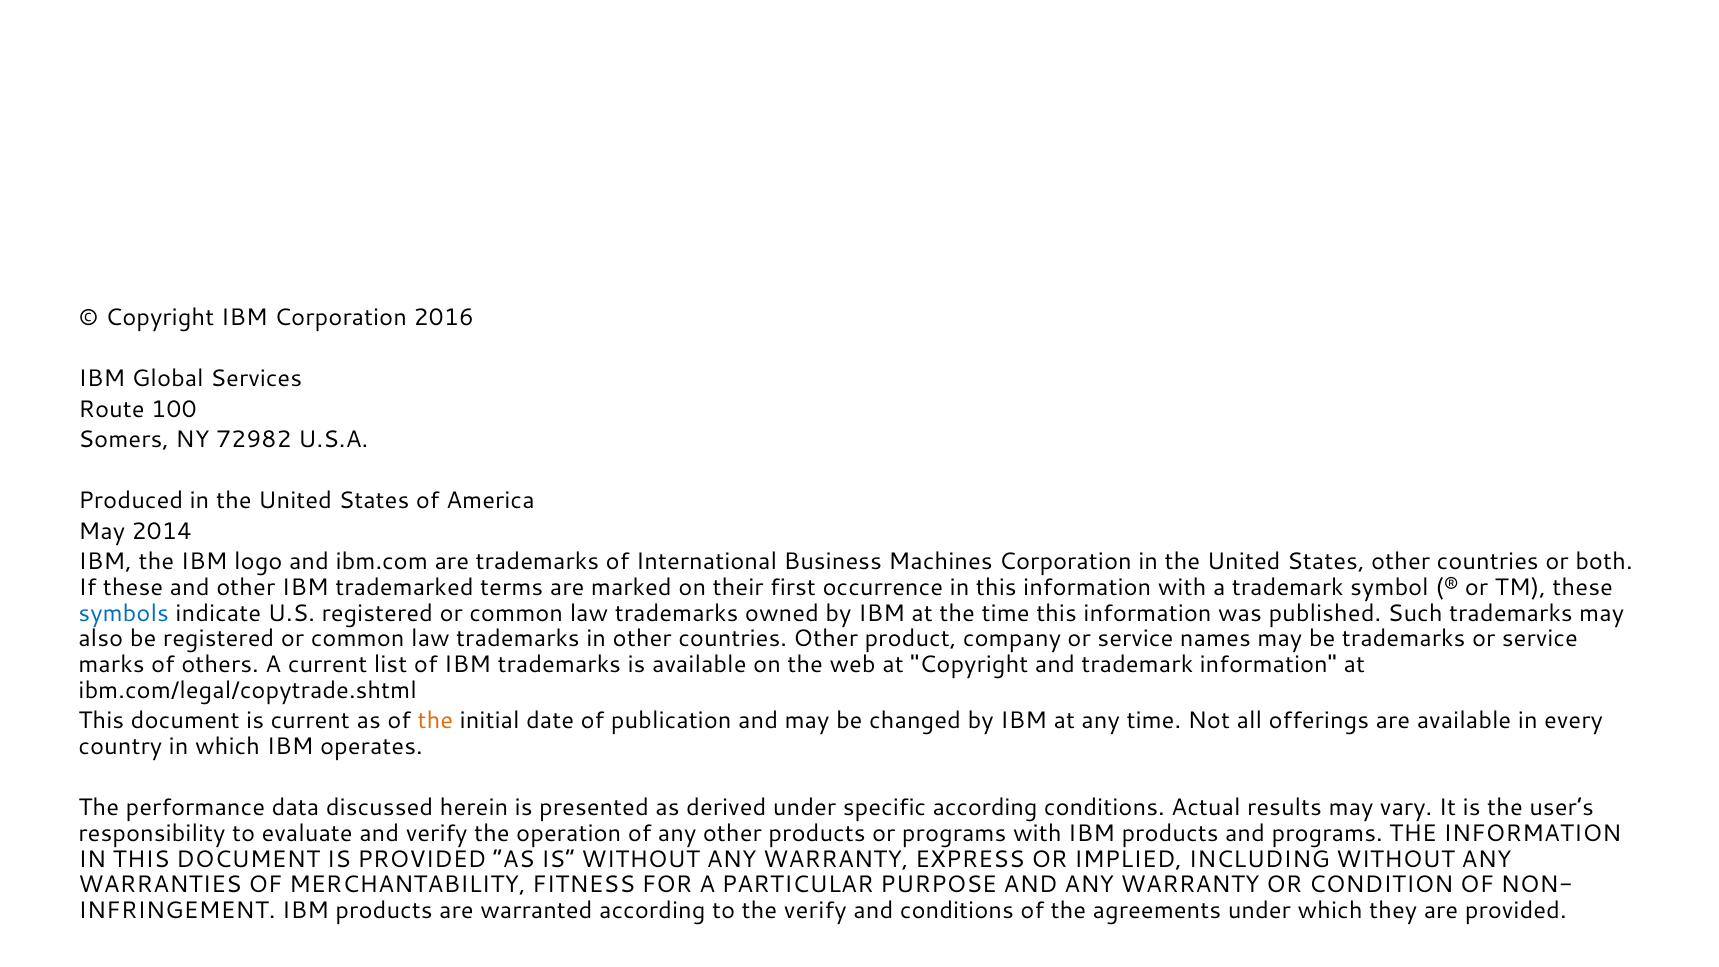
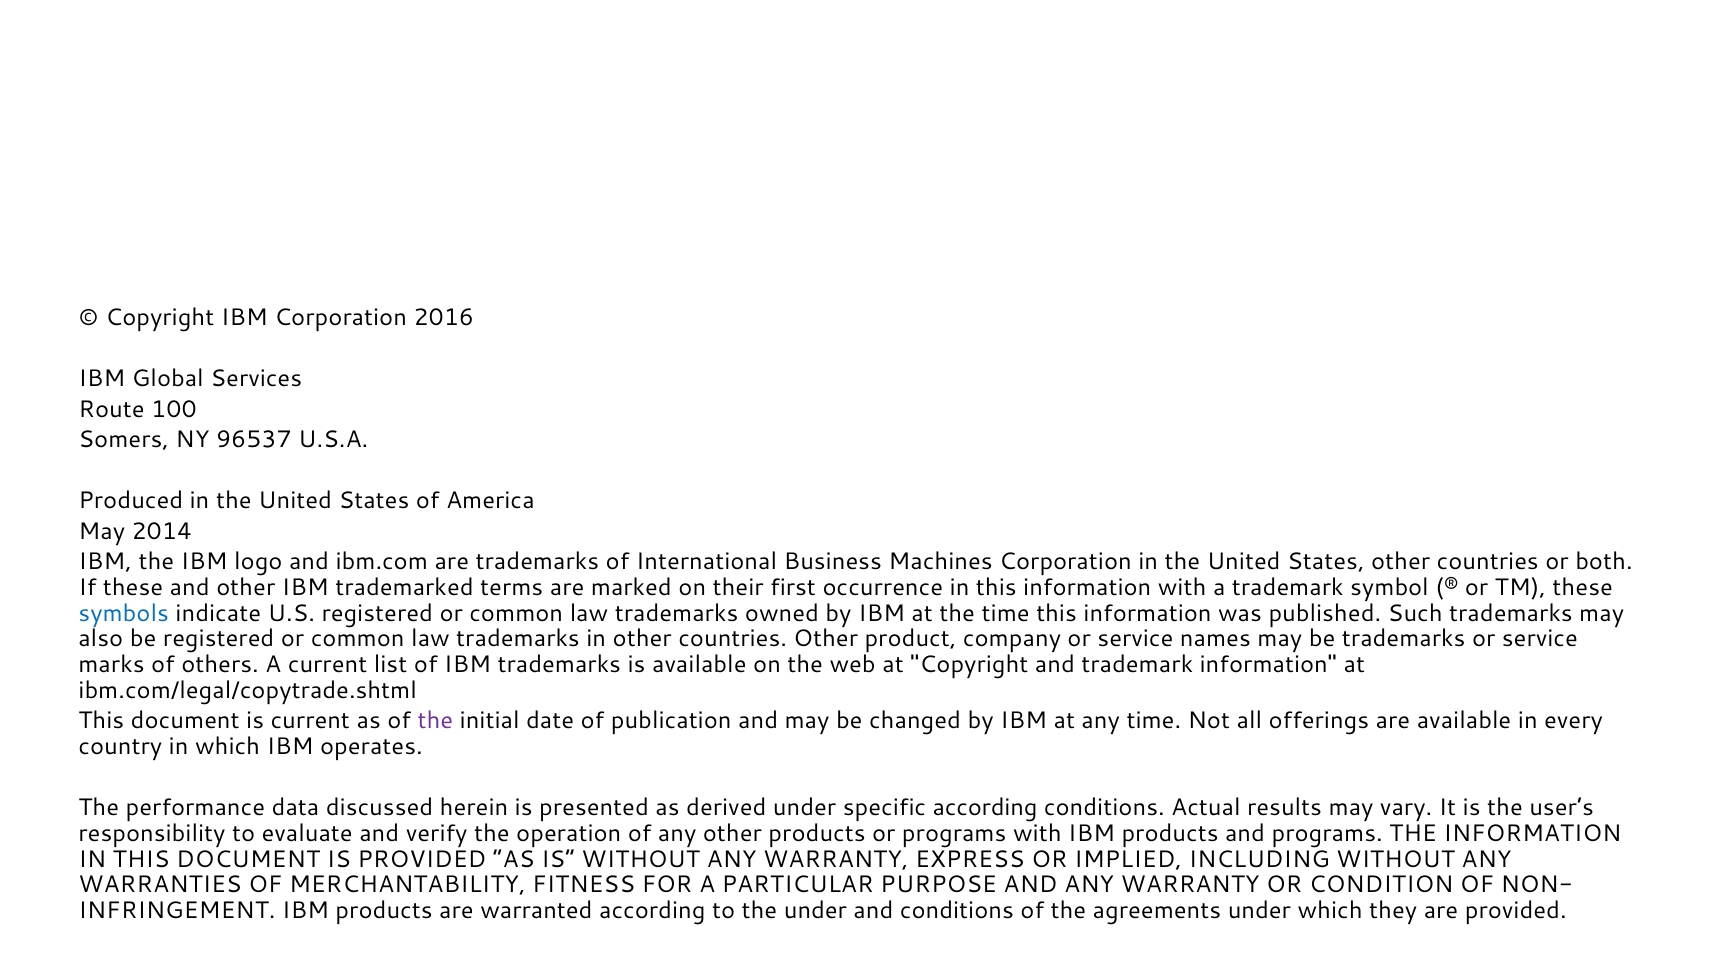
72982: 72982 -> 96537
the at (435, 721) colour: orange -> purple
the verify: verify -> under
